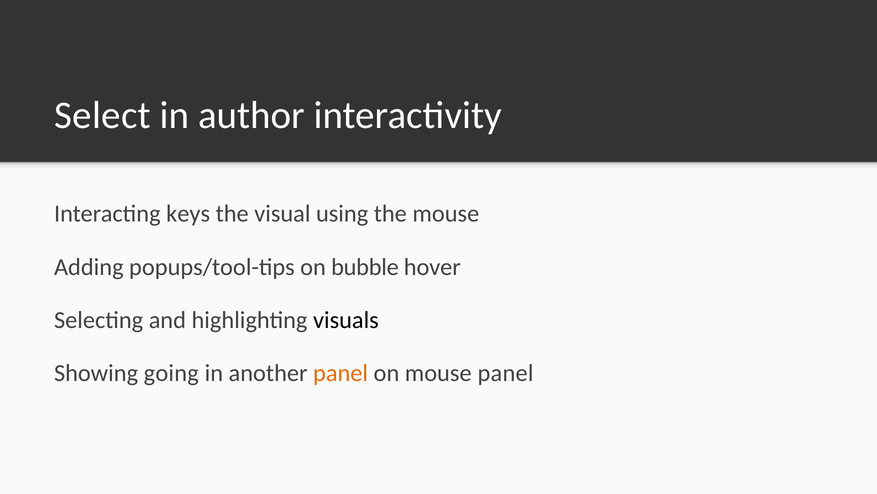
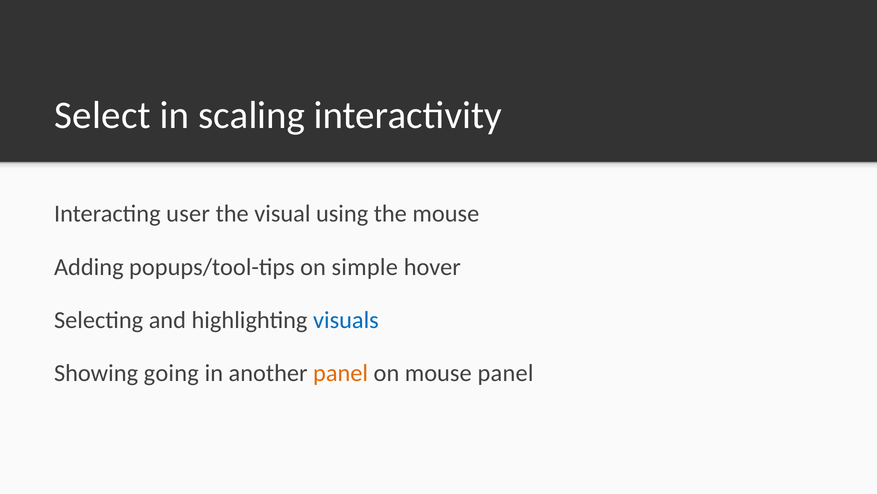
author: author -> scaling
keys: keys -> user
bubble: bubble -> simple
visuals colour: black -> blue
